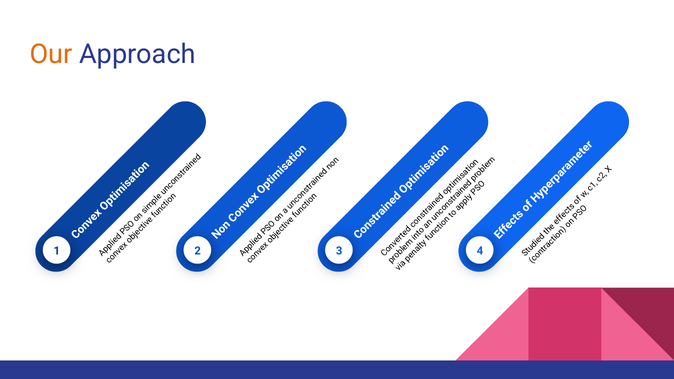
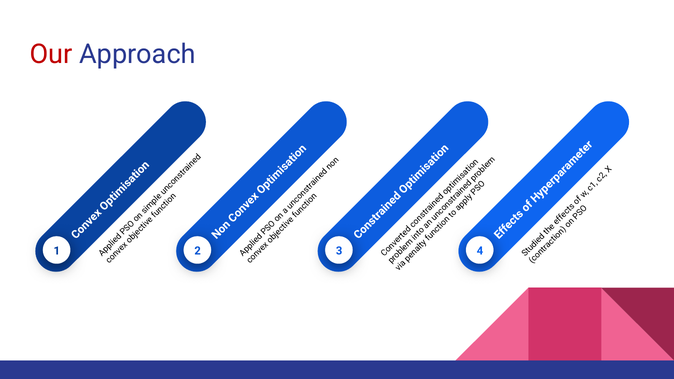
Our colour: orange -> red
